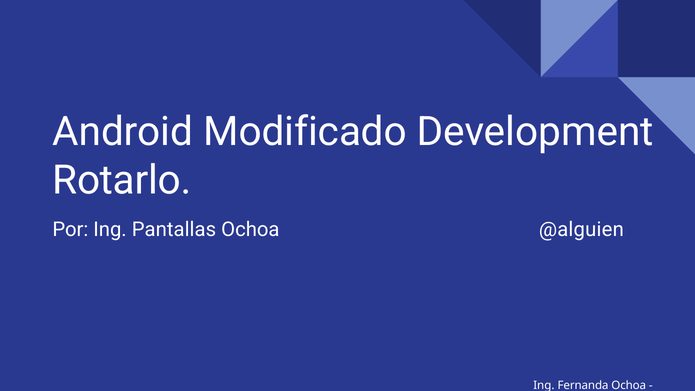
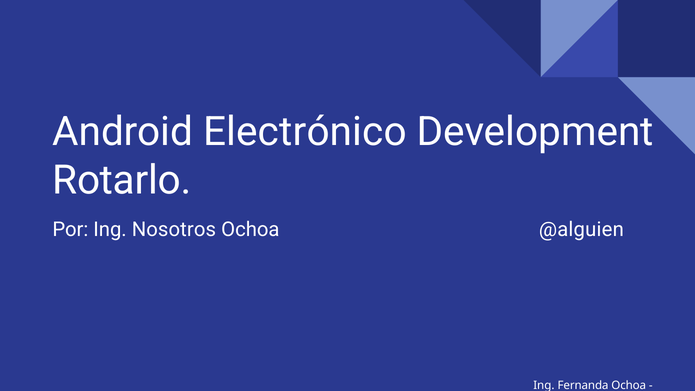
Modificado: Modificado -> Electrónico
Pantallas: Pantallas -> Nosotros
